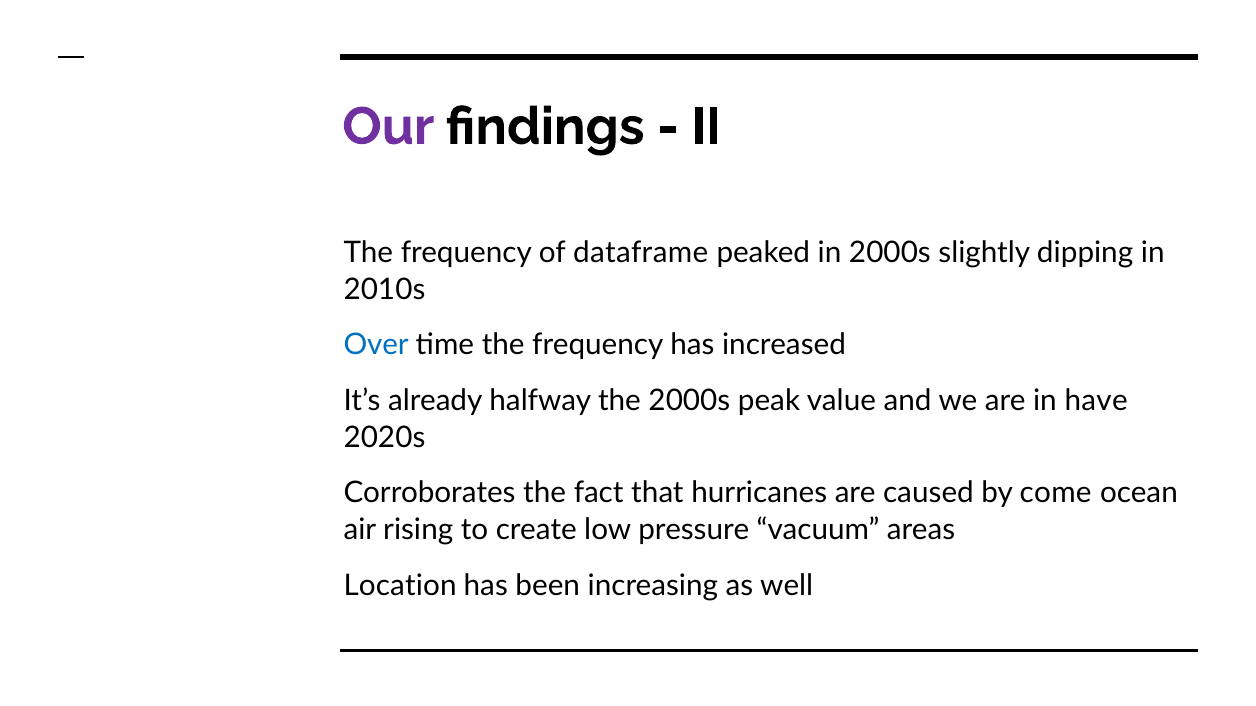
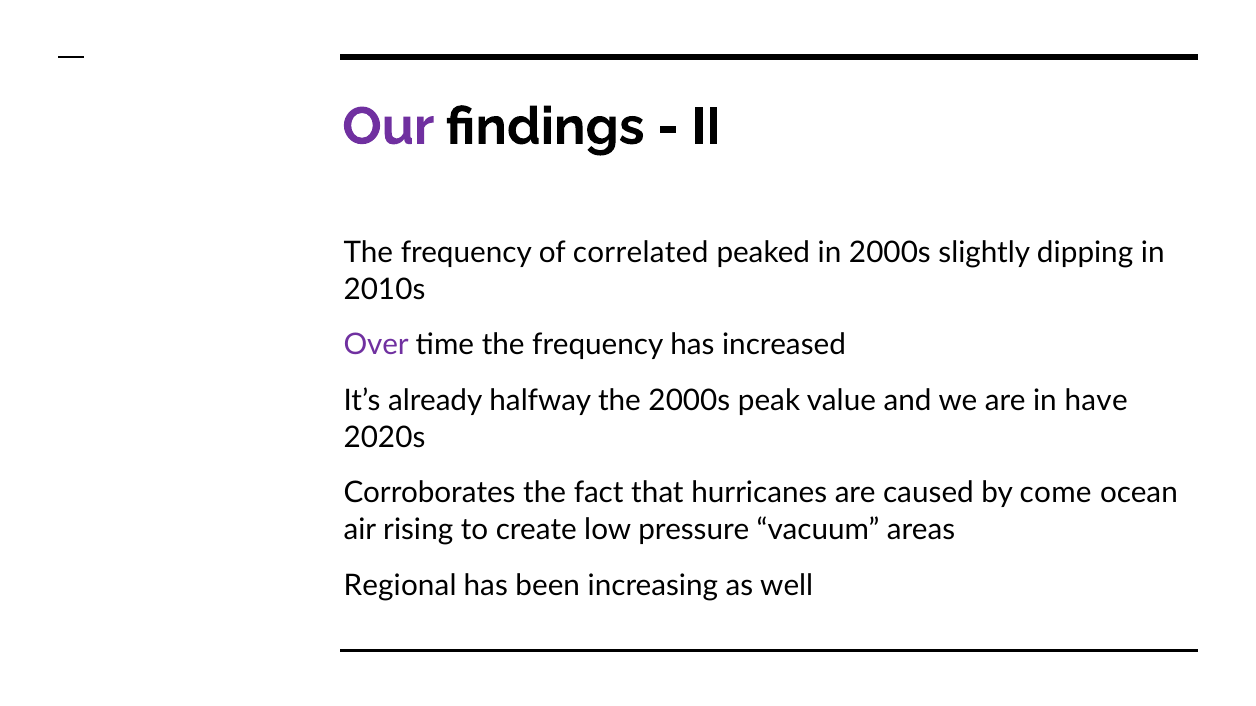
dataframe: dataframe -> correlated
Over colour: blue -> purple
Location: Location -> Regional
